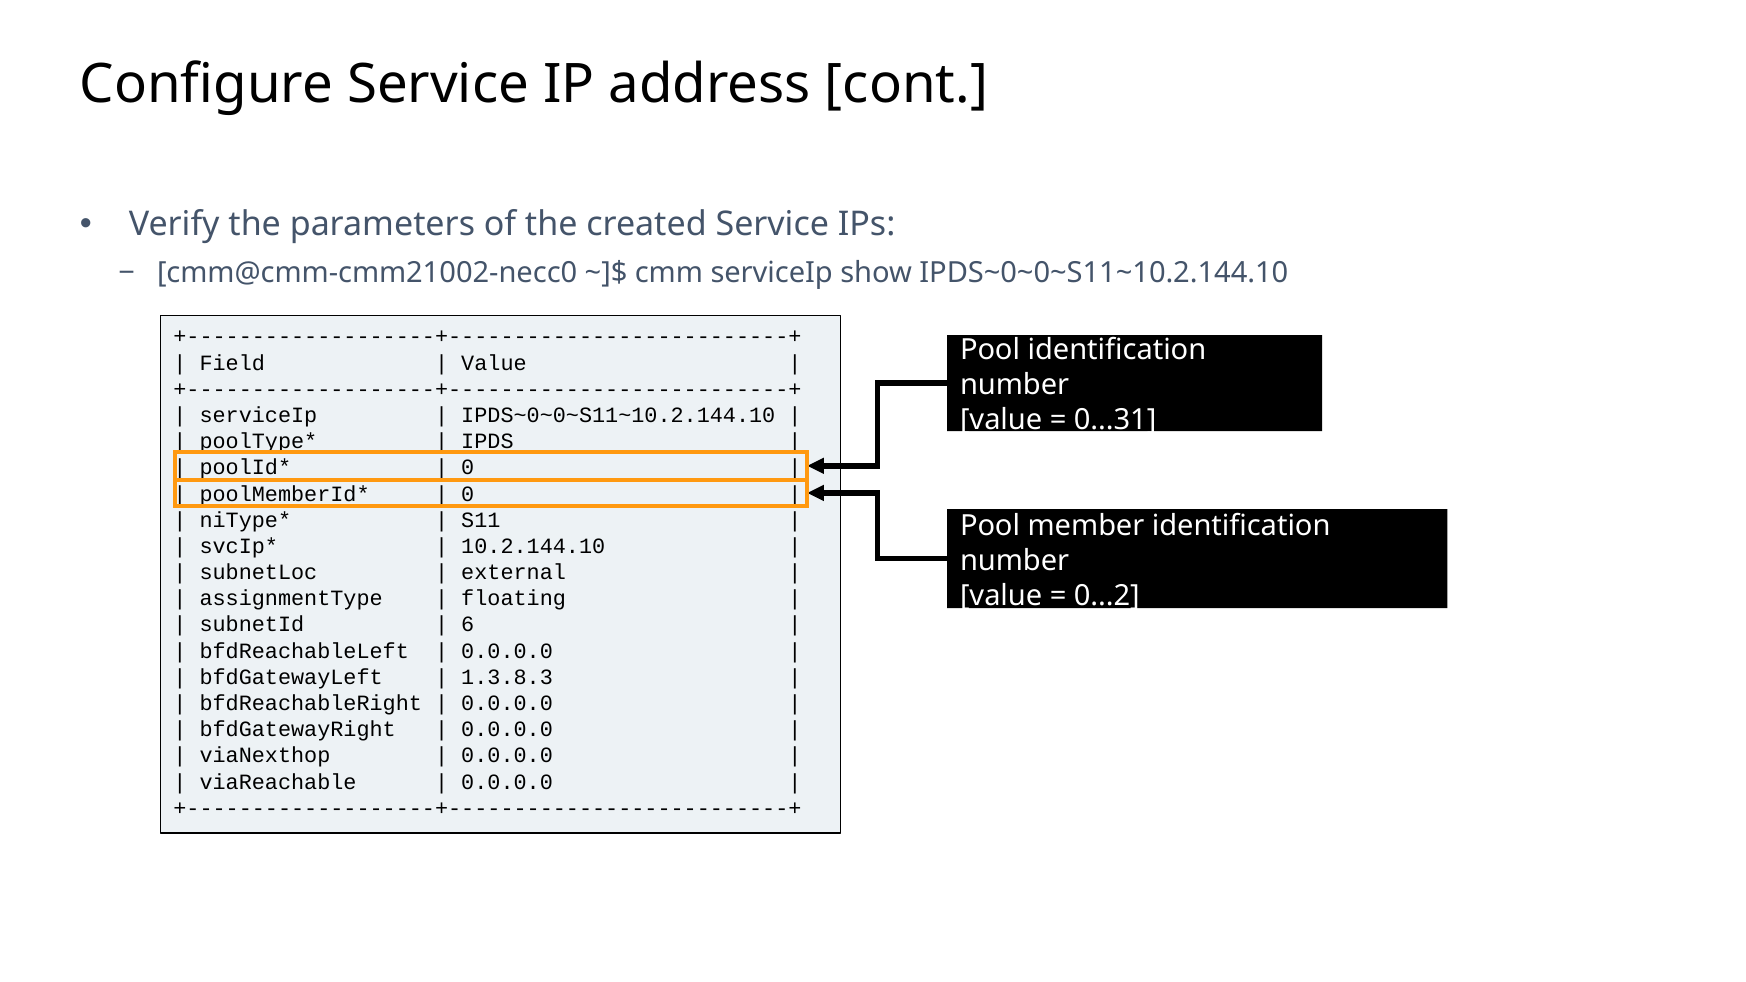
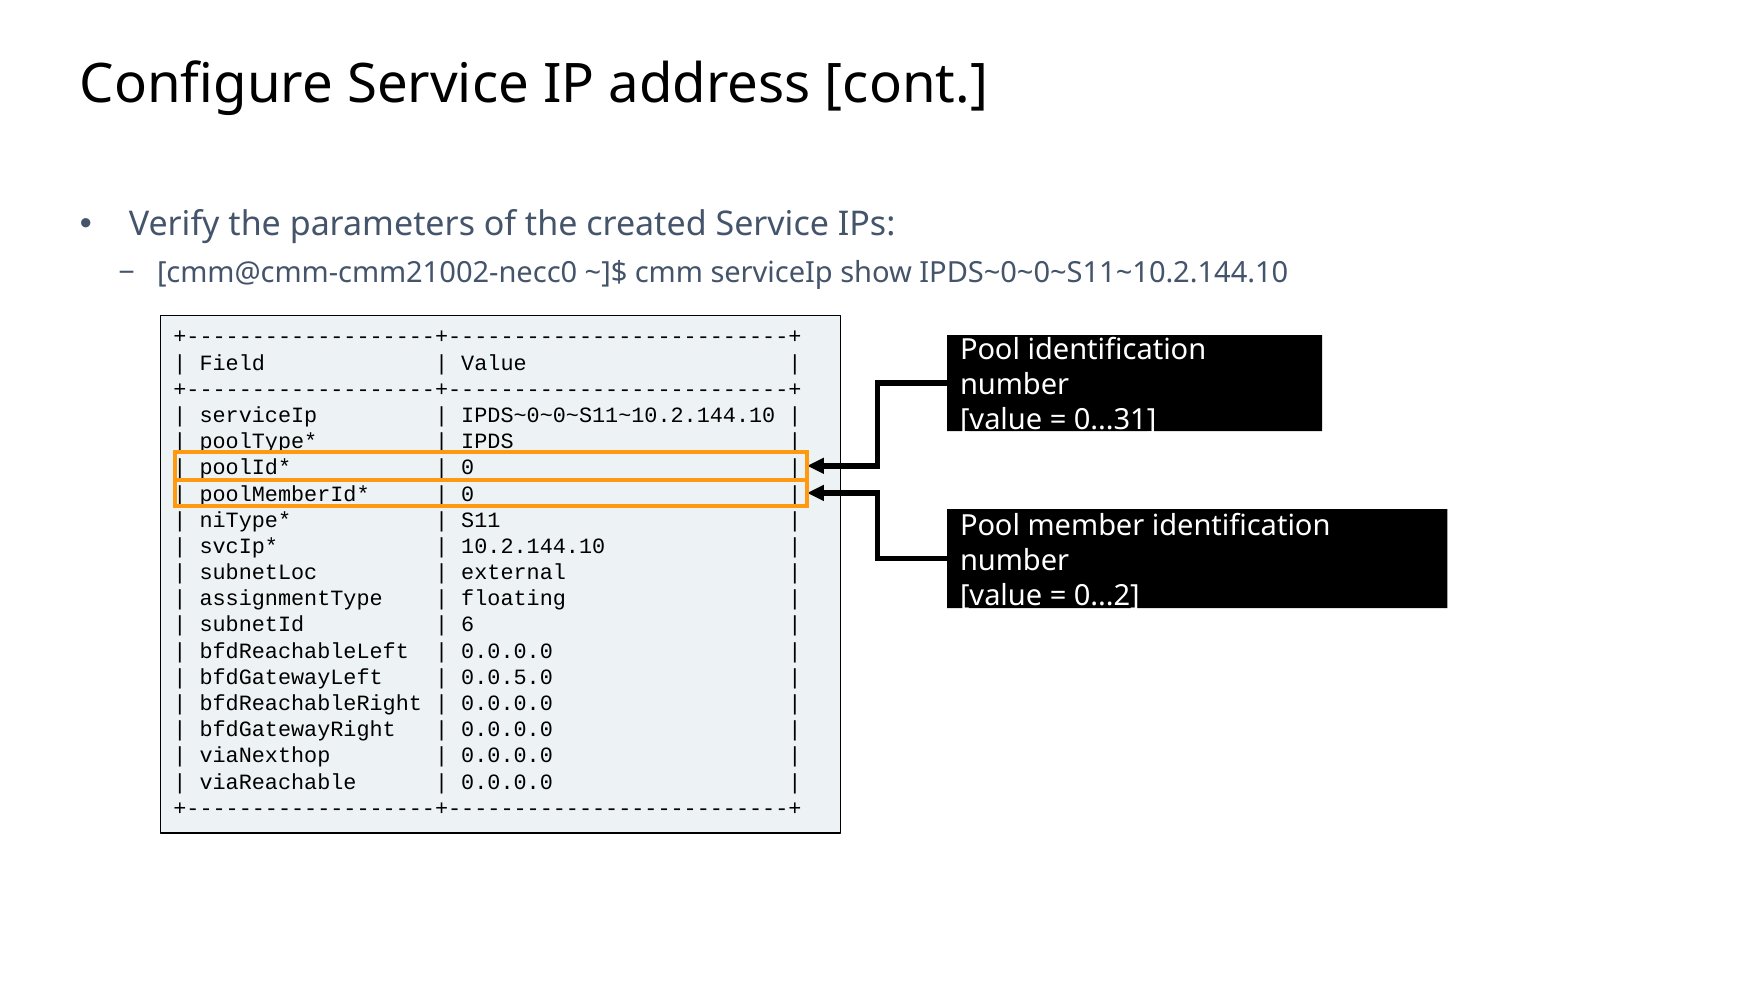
1.3.8.3: 1.3.8.3 -> 0.0.5.0
